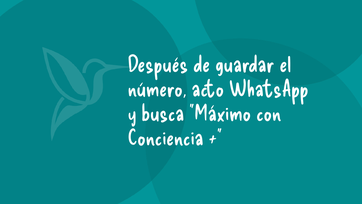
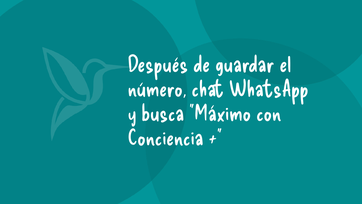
acto: acto -> chat
